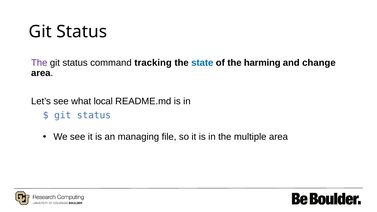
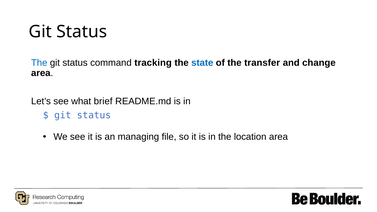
The at (39, 63) colour: purple -> blue
harming: harming -> transfer
local: local -> brief
multiple: multiple -> location
